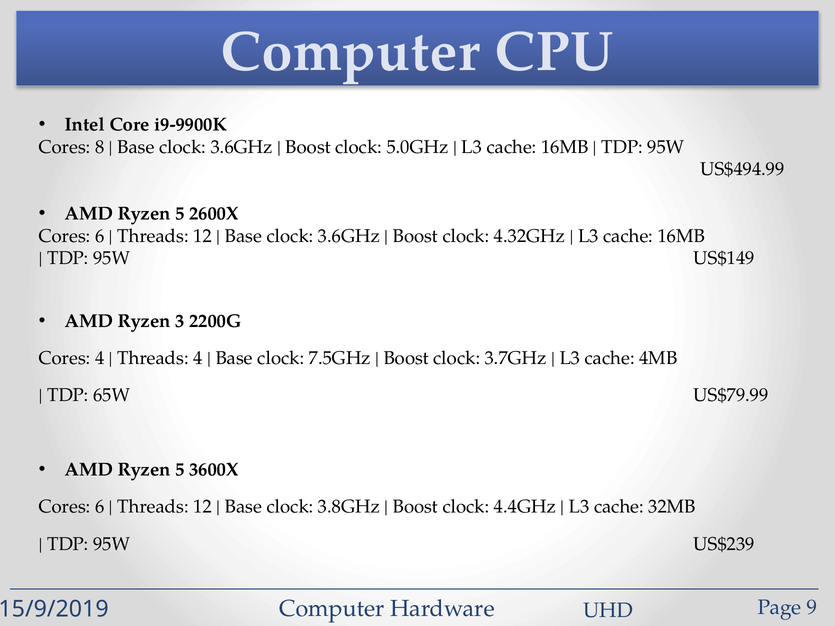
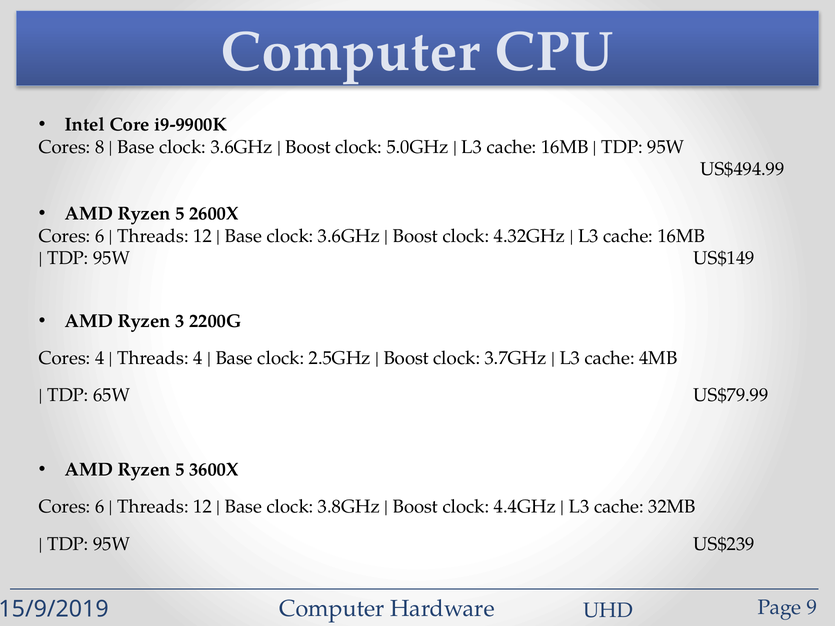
7.5GHz: 7.5GHz -> 2.5GHz
